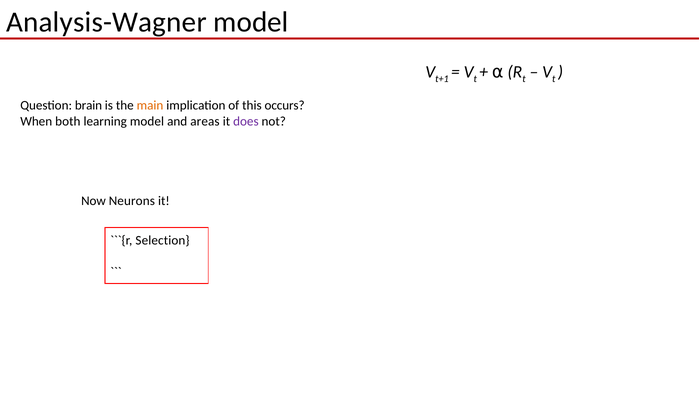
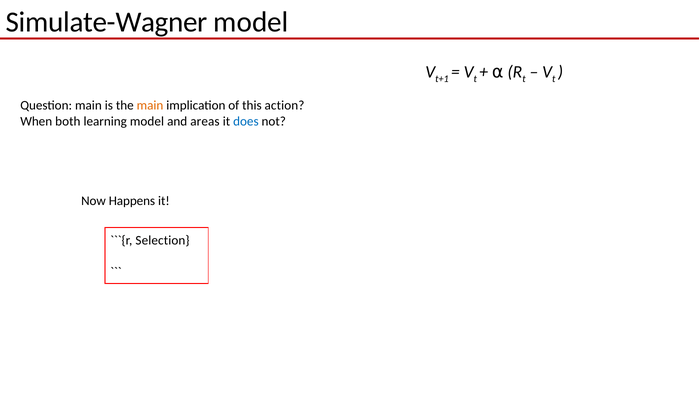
Analysis-Wagner: Analysis-Wagner -> Simulate-Wagner
Question brain: brain -> main
occurs: occurs -> action
does colour: purple -> blue
Neurons: Neurons -> Happens
